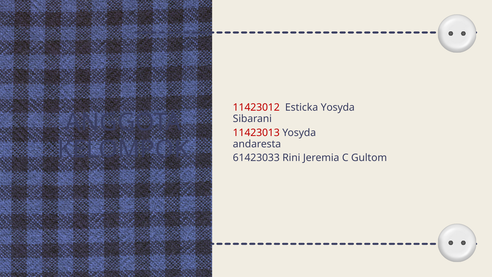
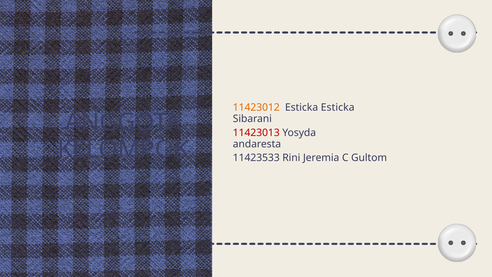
11423012 colour: red -> orange
Esticka Yosyda: Yosyda -> Esticka
61423033: 61423033 -> 11423533
